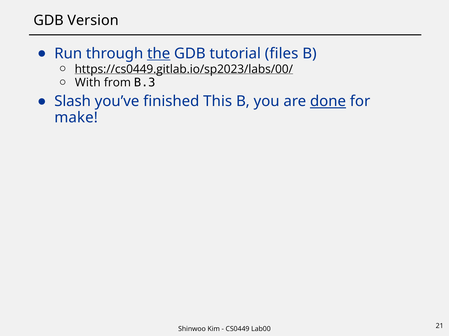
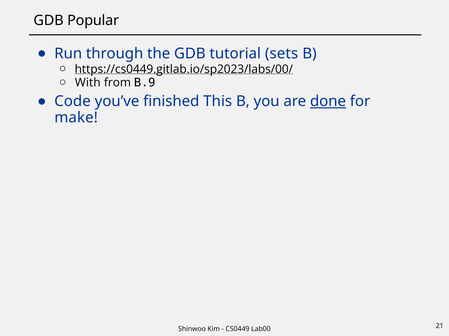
Version: Version -> Popular
the underline: present -> none
files: files -> sets
B.3: B.3 -> B.9
Slash: Slash -> Code
